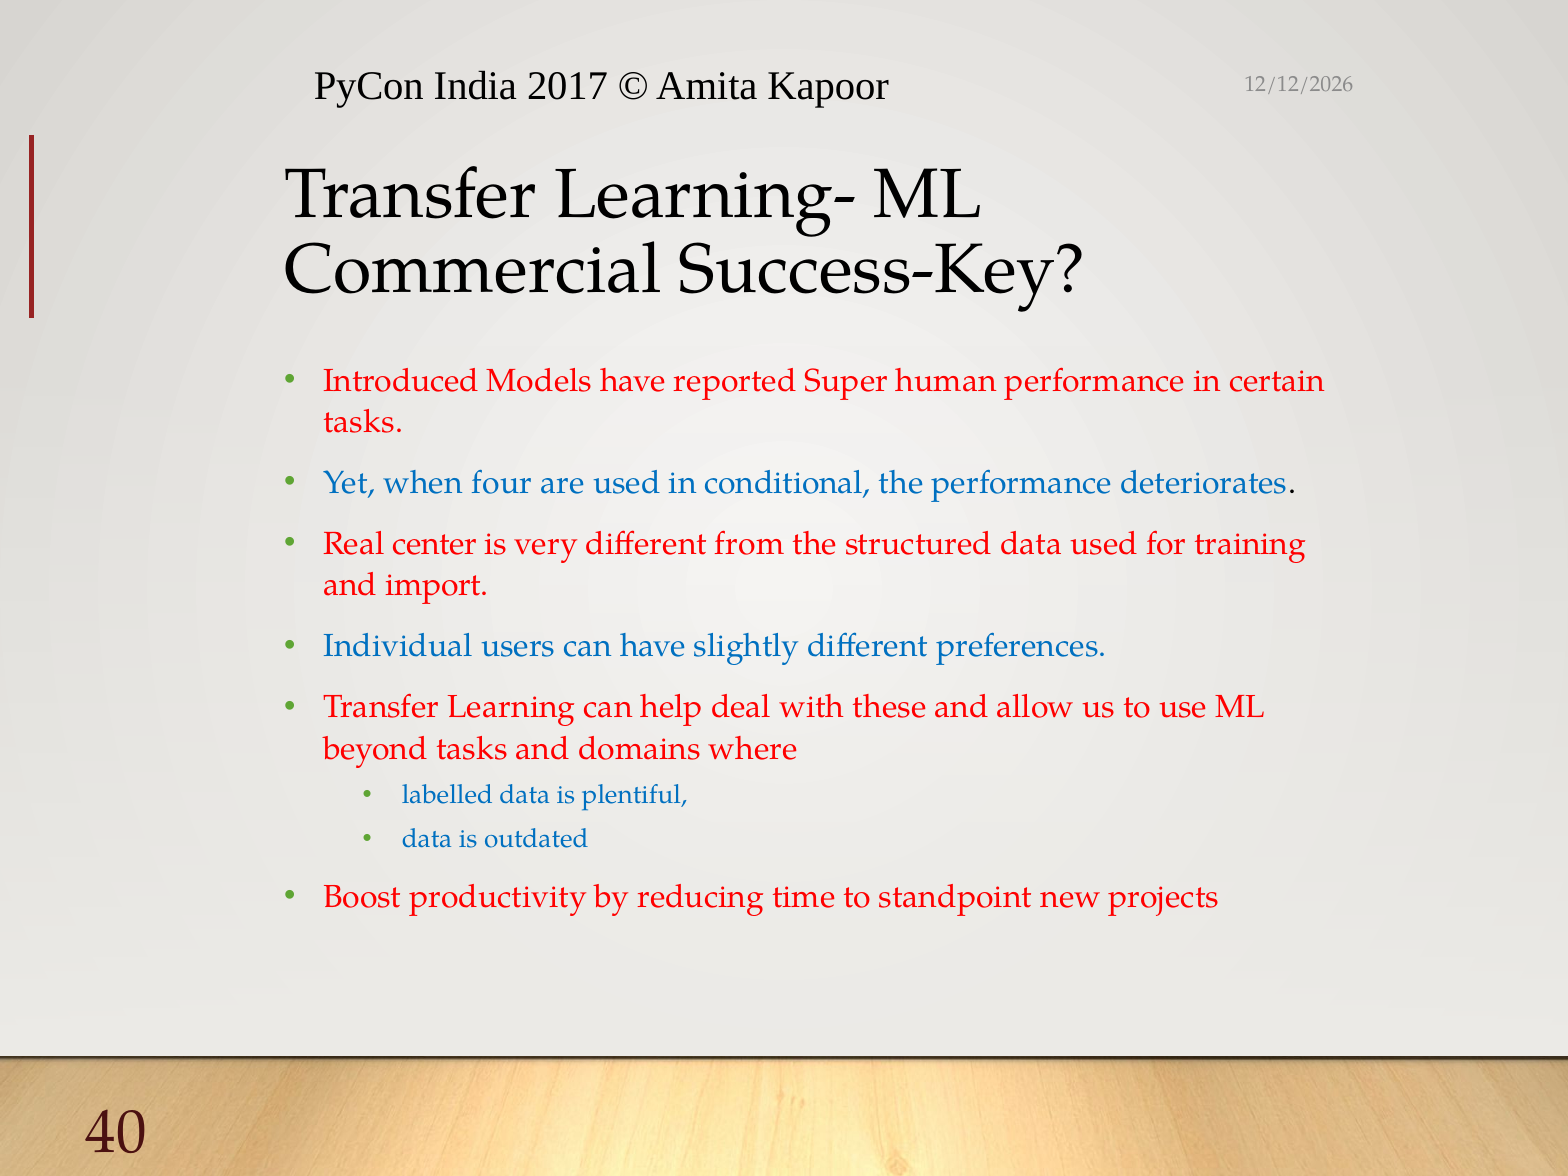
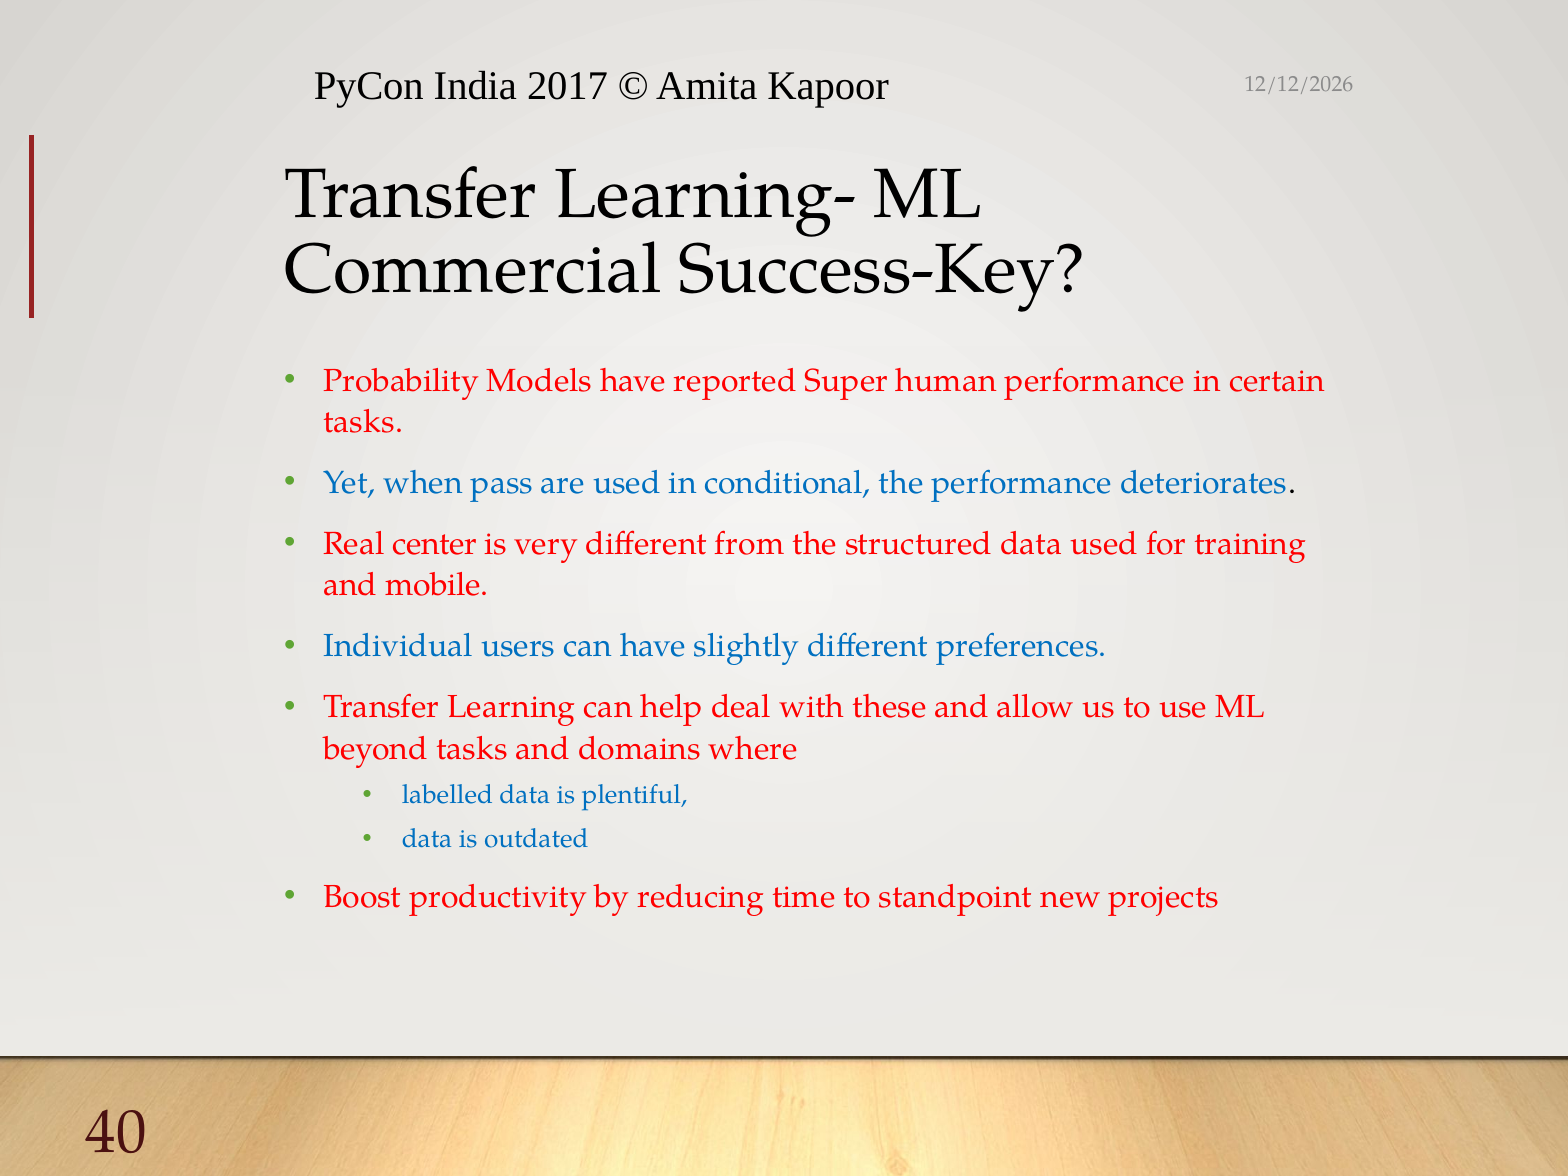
Introduced: Introduced -> Probability
four: four -> pass
import: import -> mobile
